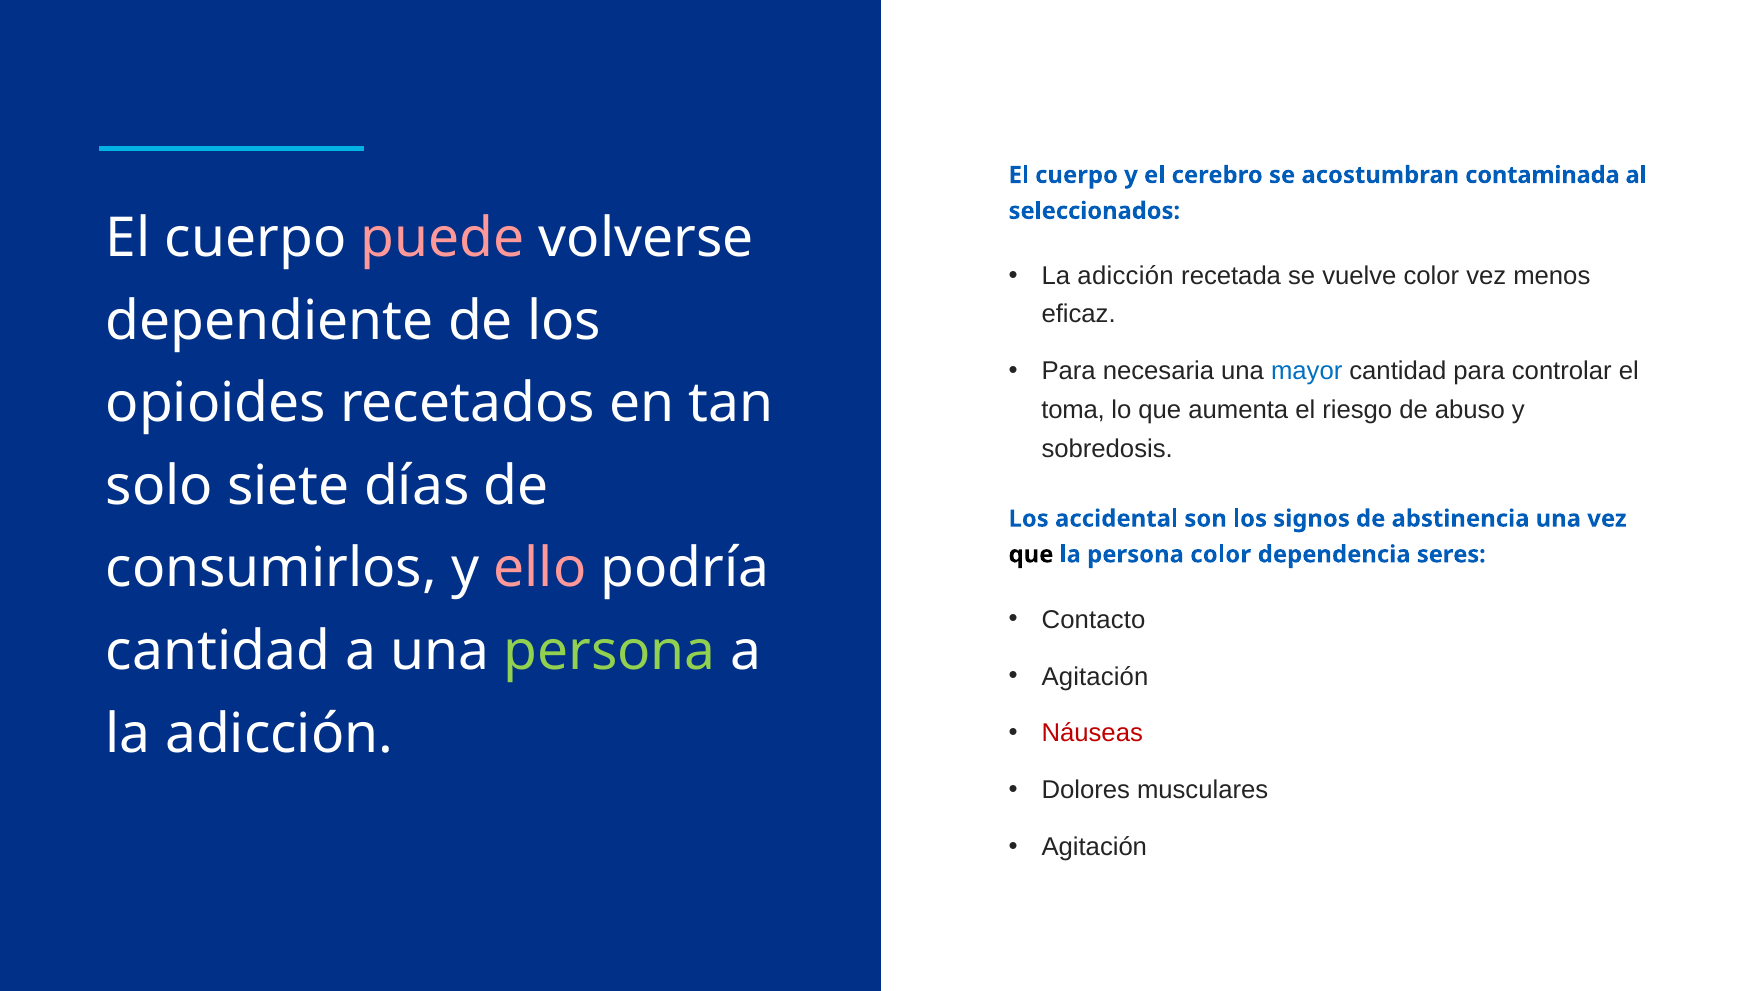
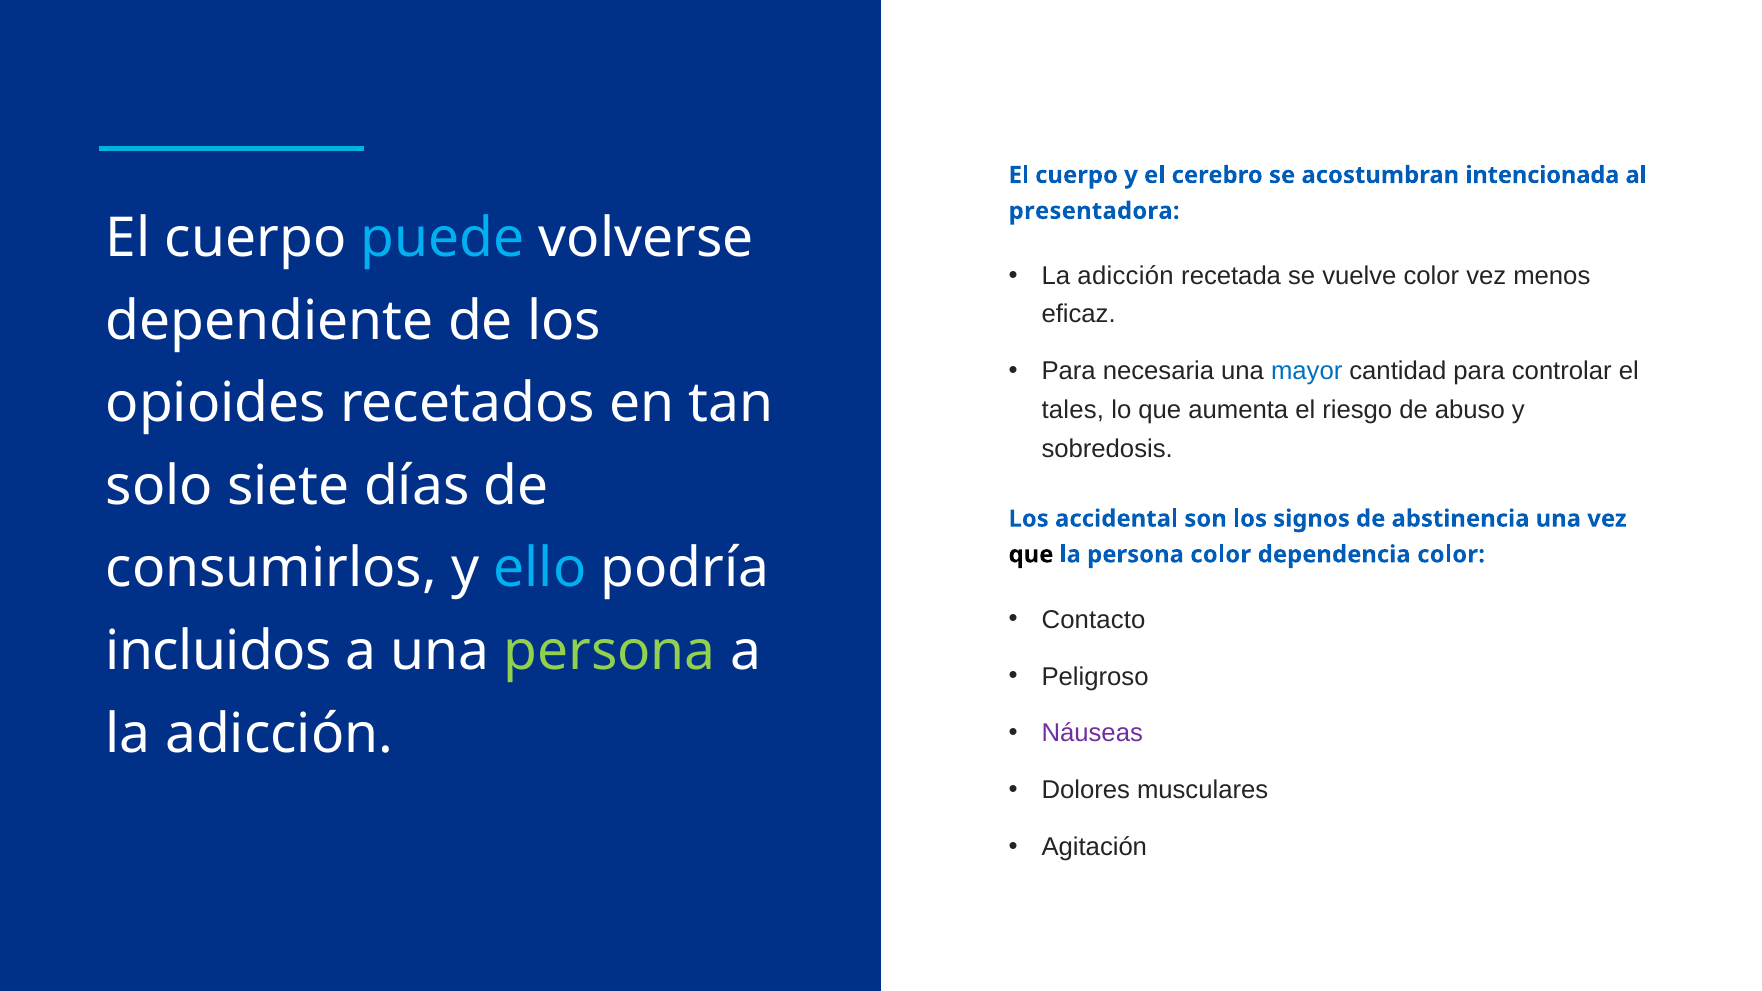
contaminada: contaminada -> intencionada
seleccionados: seleccionados -> presentadora
puede colour: pink -> light blue
toma: toma -> tales
dependencia seres: seres -> color
ello colour: pink -> light blue
cantidad at (218, 652): cantidad -> incluidos
Agitación at (1095, 677): Agitación -> Peligroso
Náuseas colour: red -> purple
